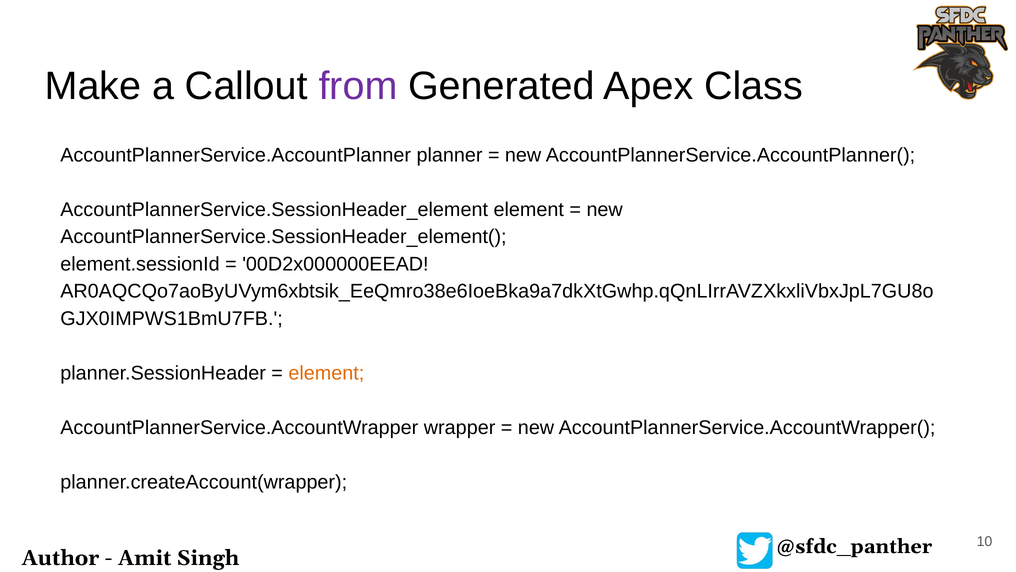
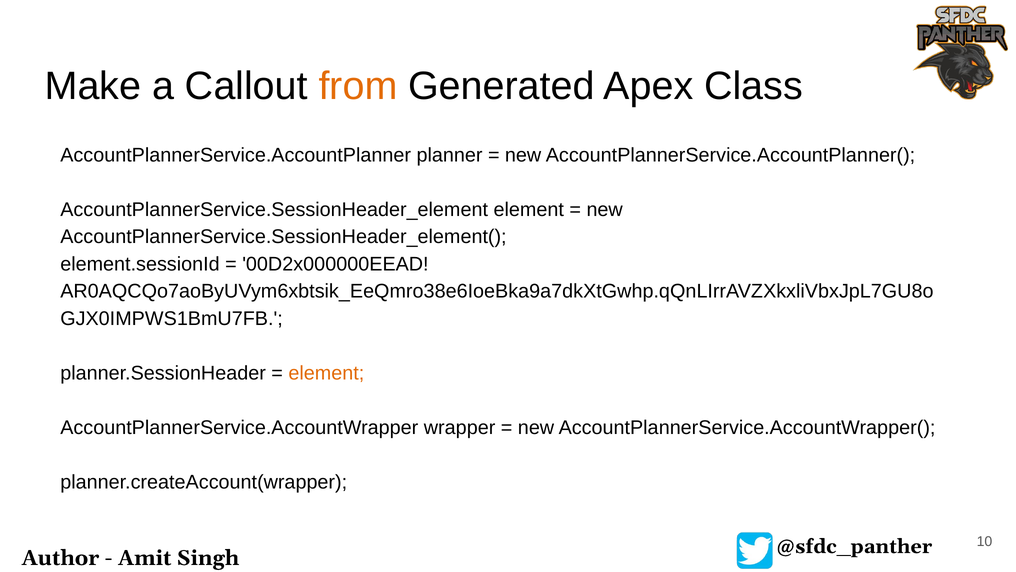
from colour: purple -> orange
